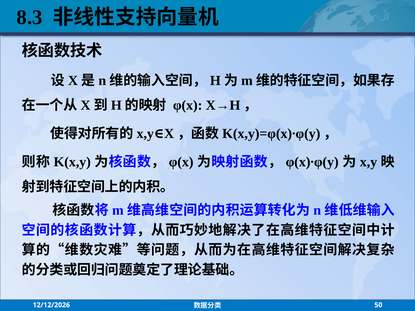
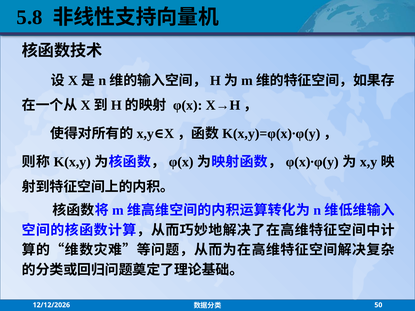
8.3: 8.3 -> 5.8
